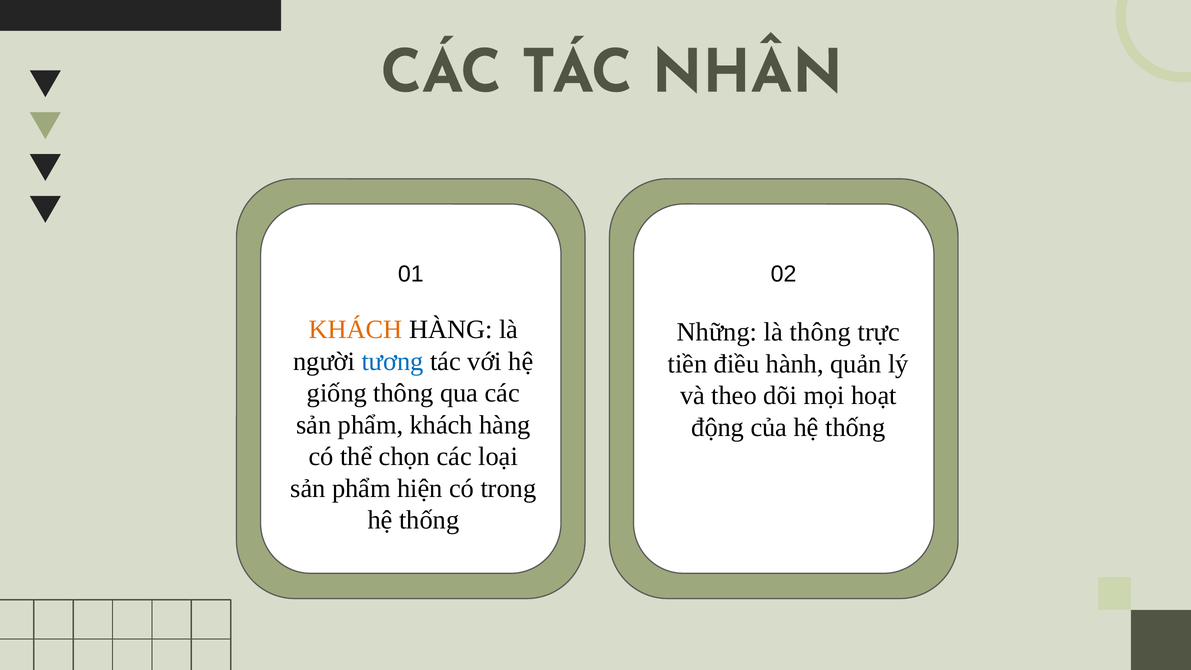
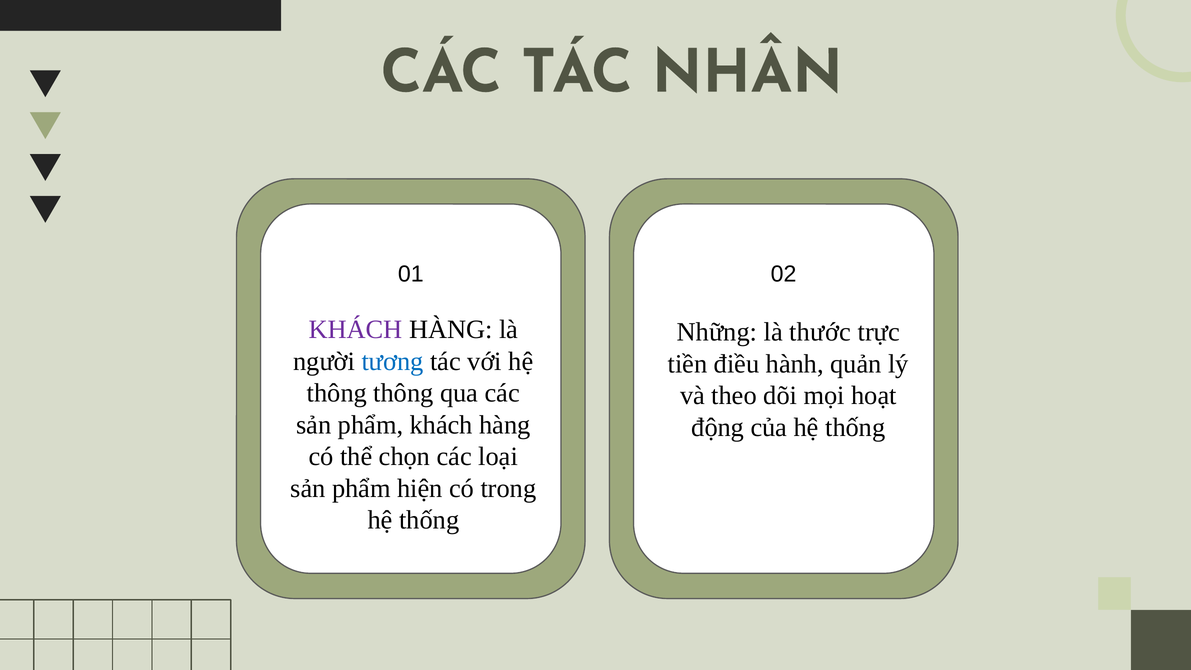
KHÁCH at (356, 330) colour: orange -> purple
là thông: thông -> thước
giống at (337, 393): giống -> thông
